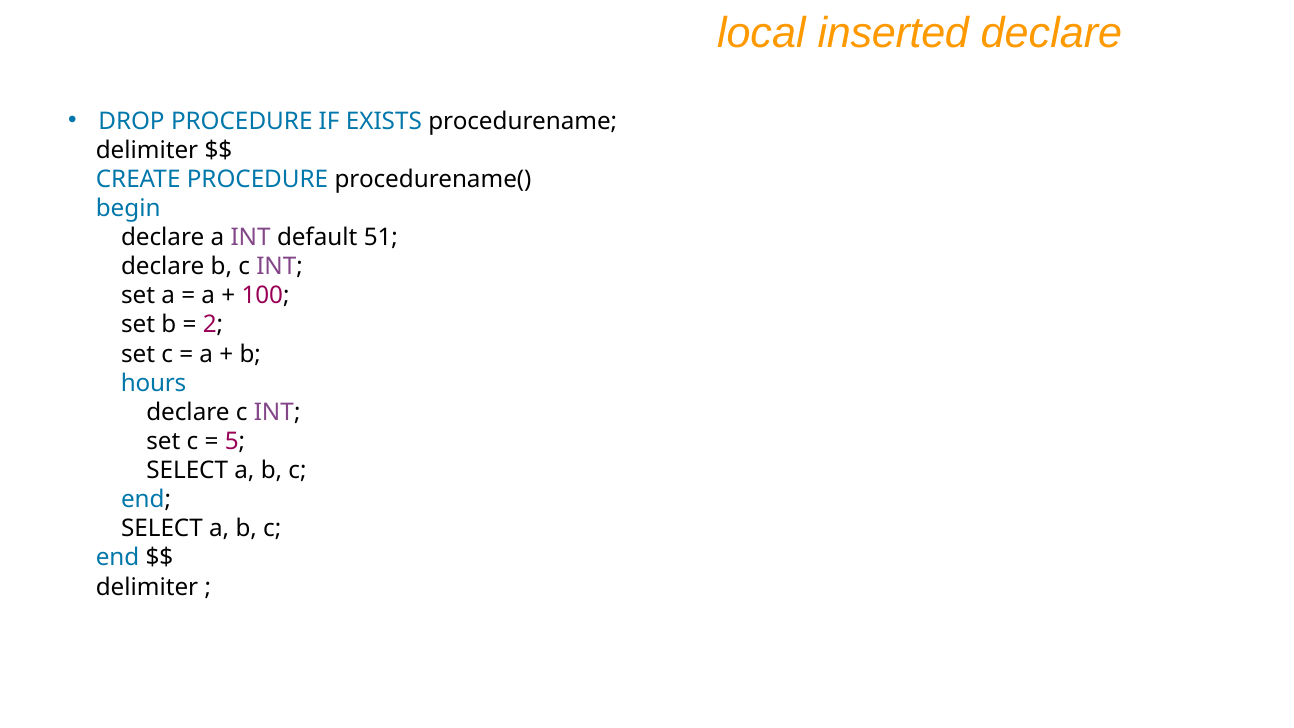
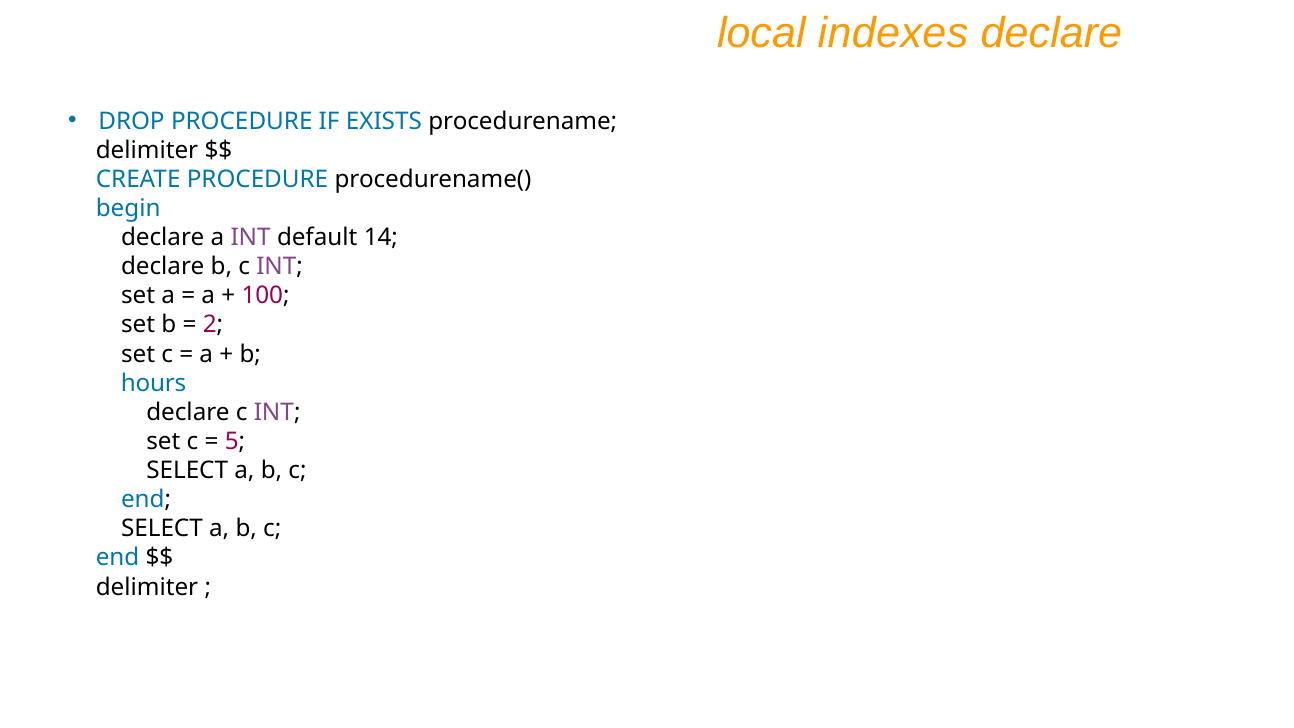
inserted: inserted -> indexes
51: 51 -> 14
